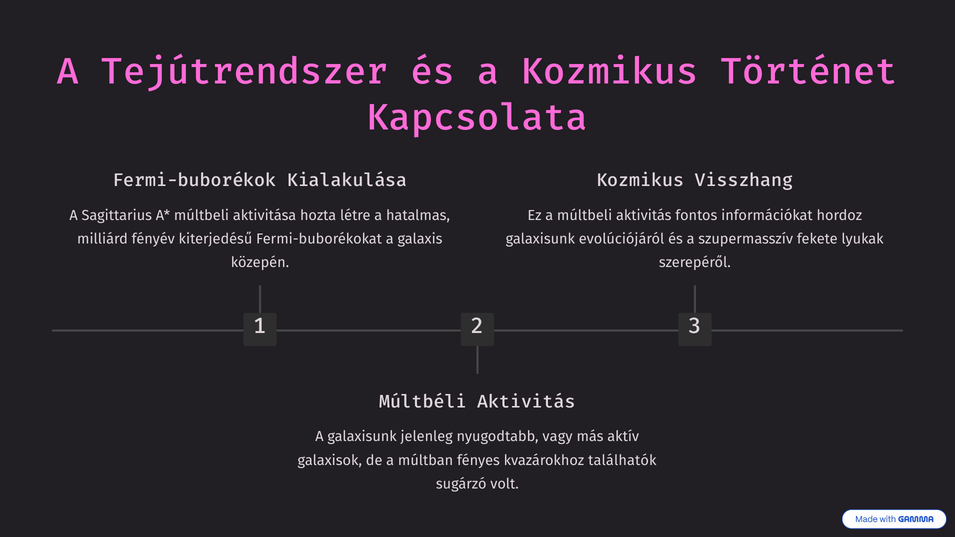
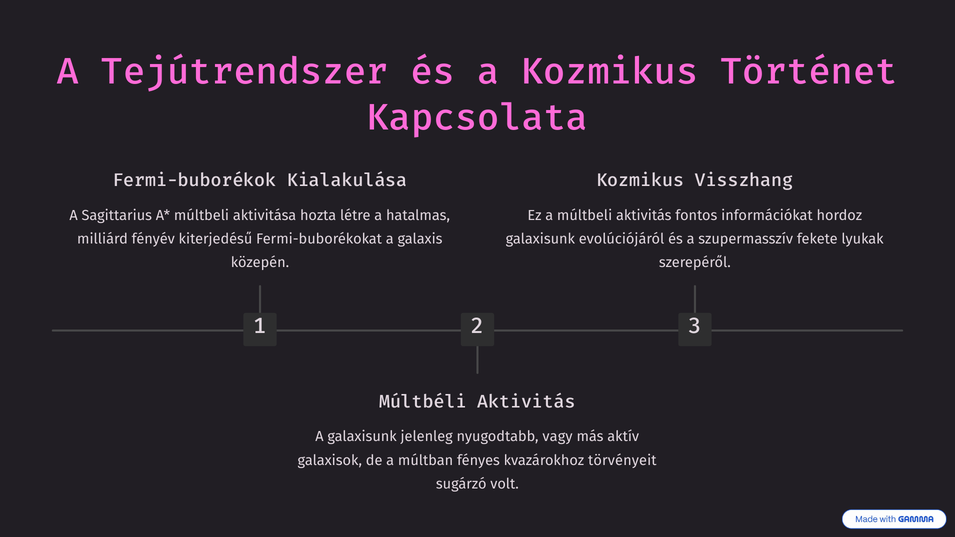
találhatók: találhatók -> törvényeit
